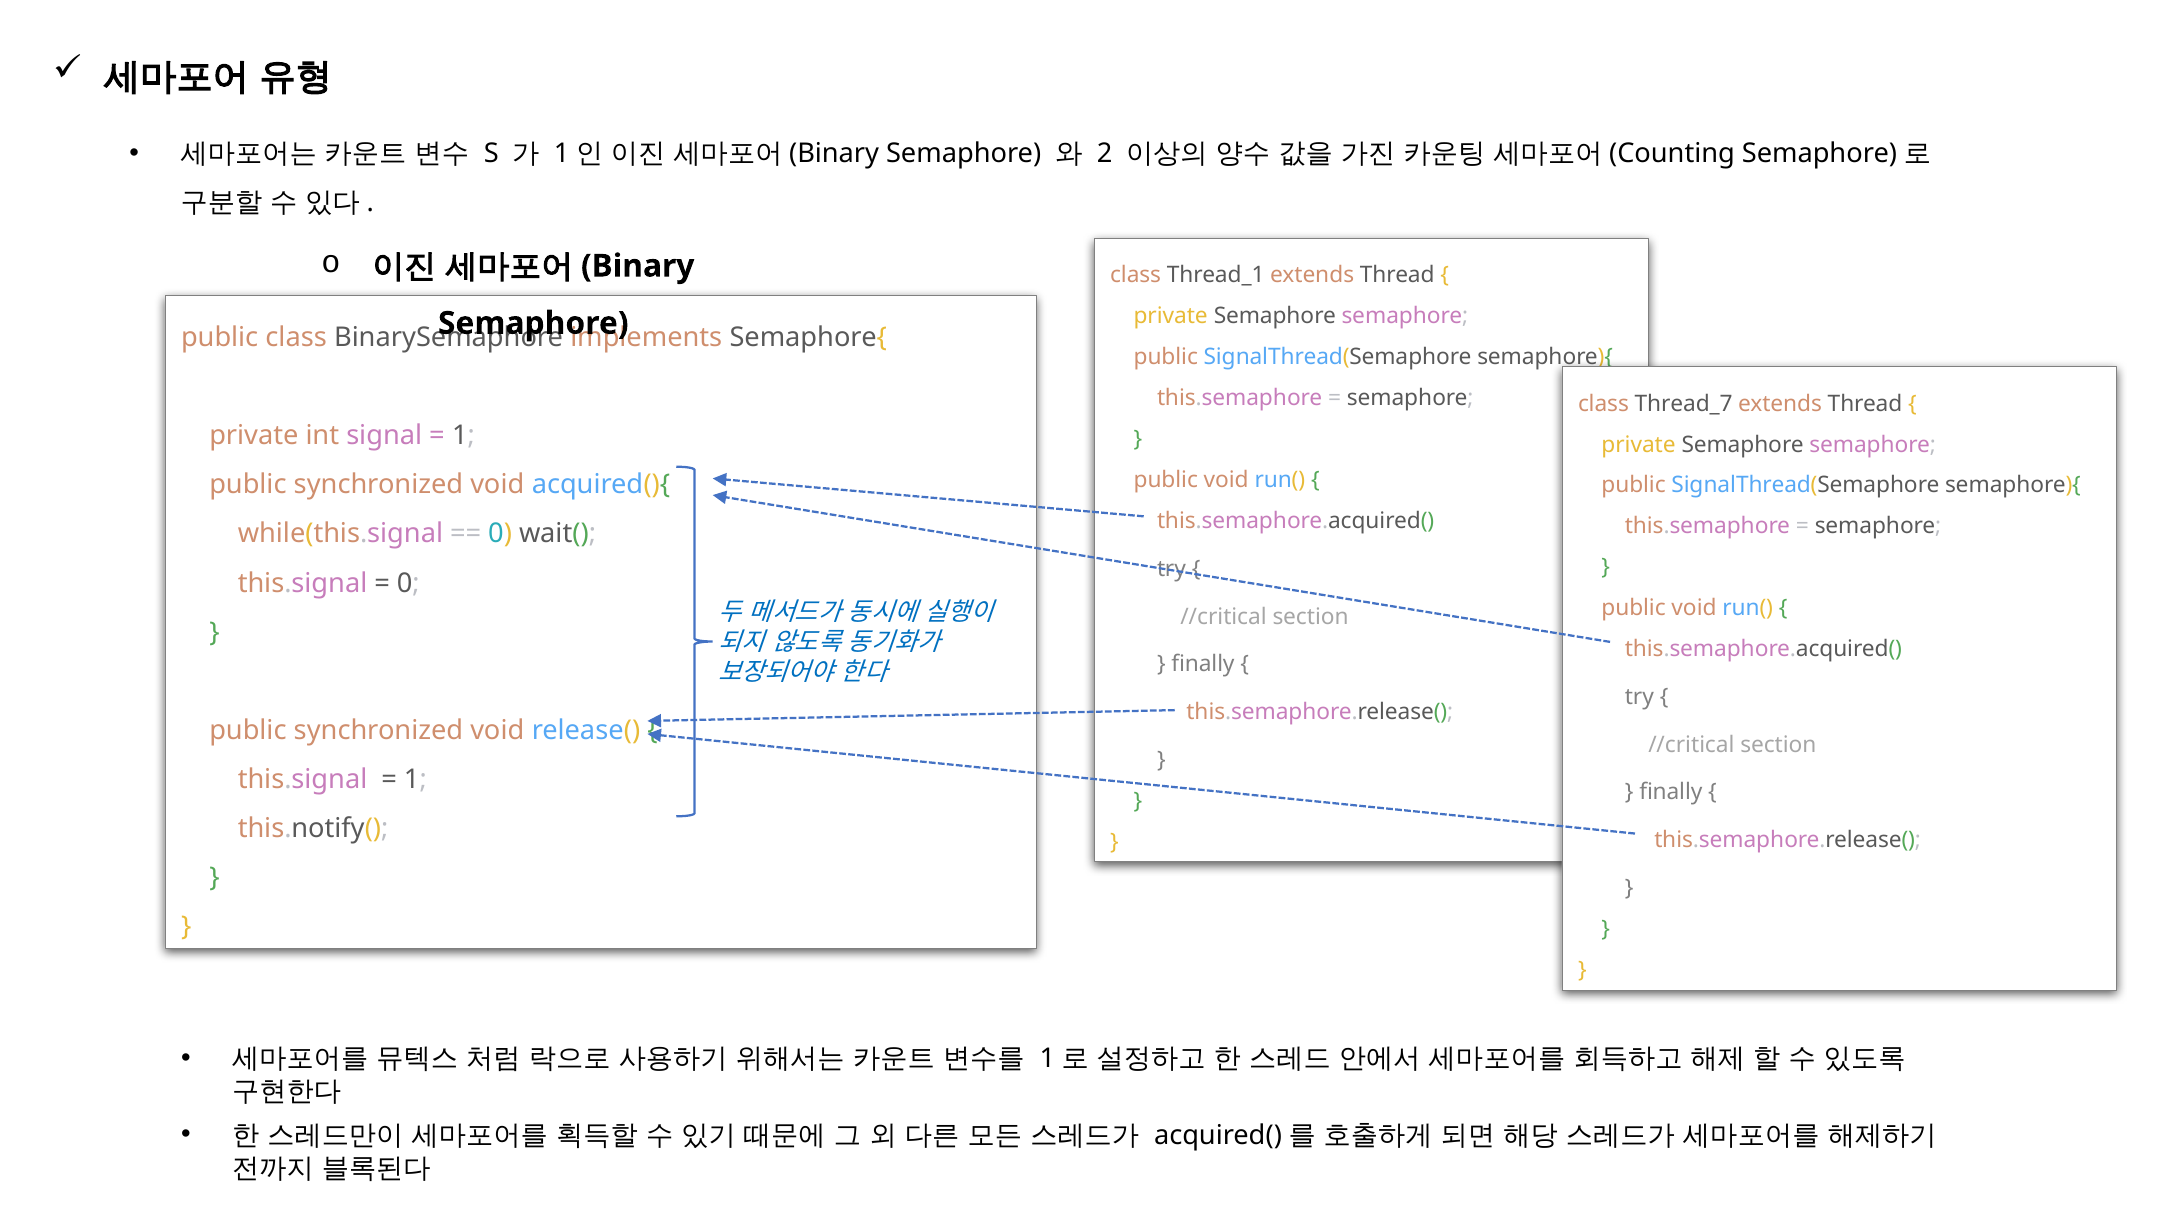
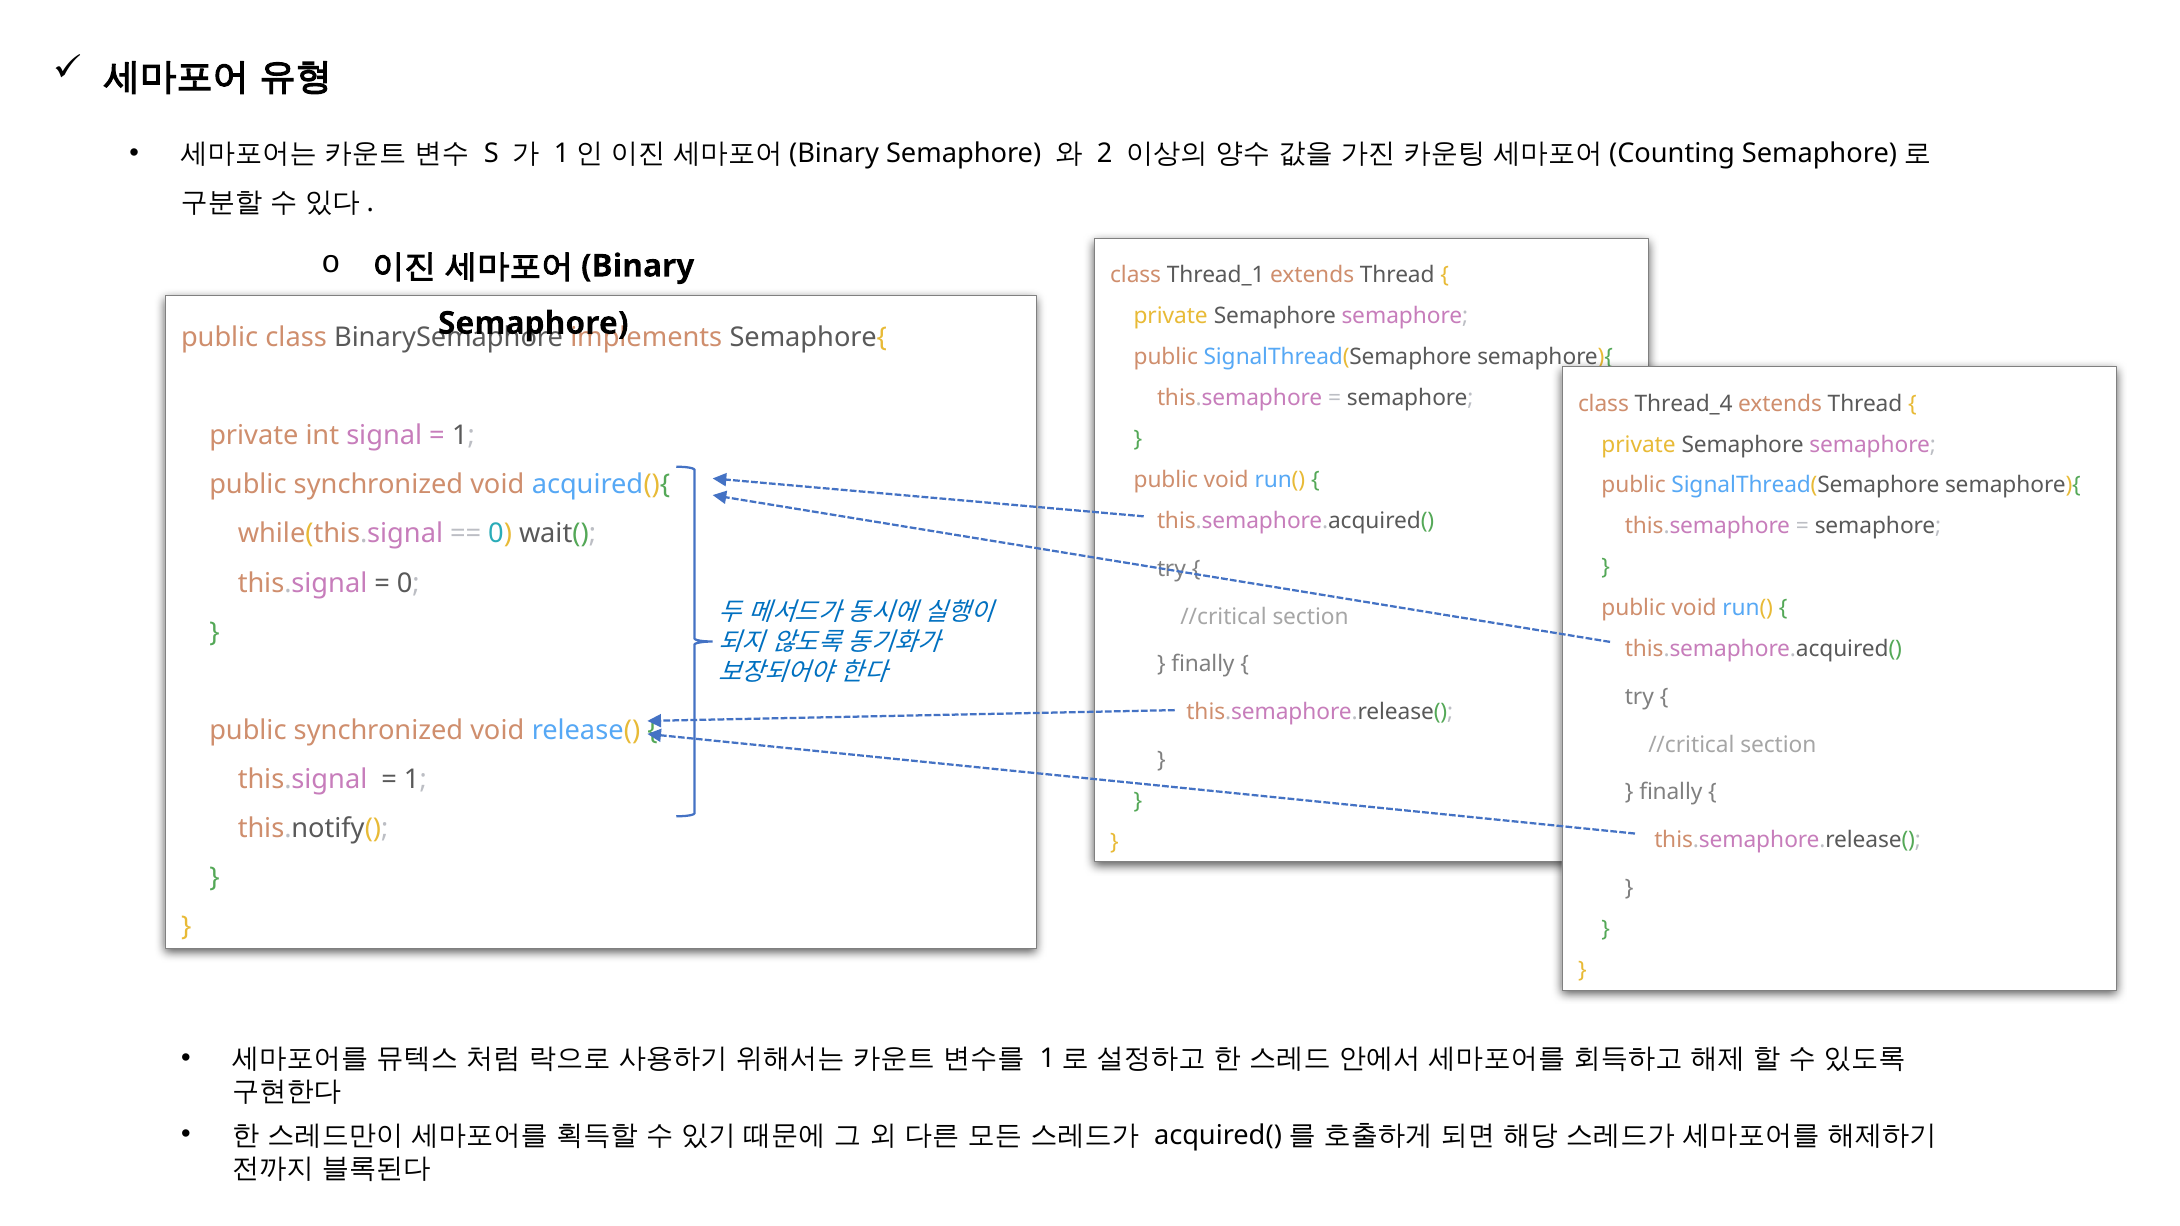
Thread_7: Thread_7 -> Thread_4
